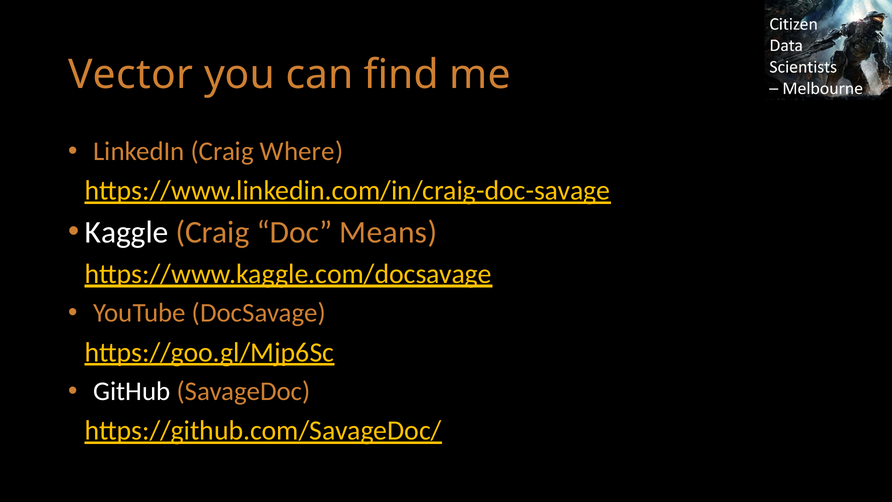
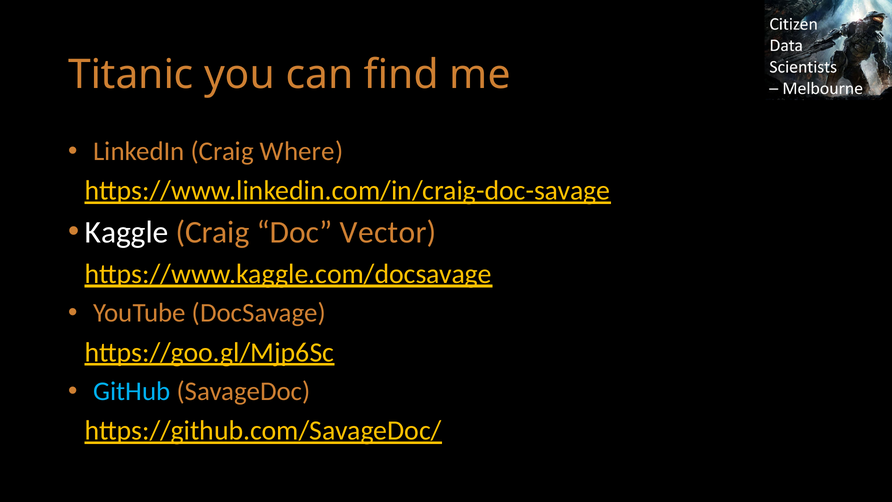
Vector: Vector -> Titanic
Means: Means -> Vector
GitHub colour: white -> light blue
